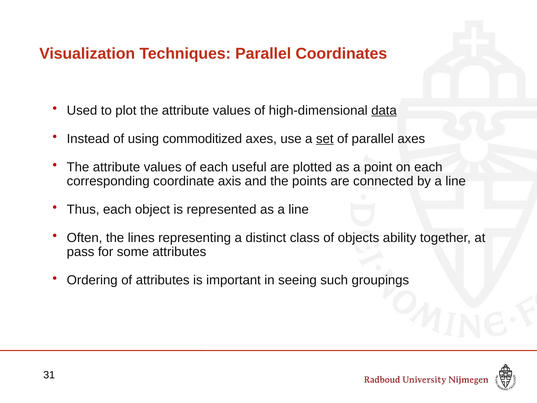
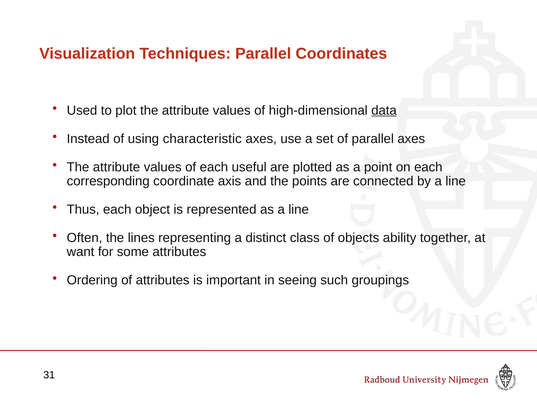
commoditized: commoditized -> characteristic
set underline: present -> none
pass: pass -> want
